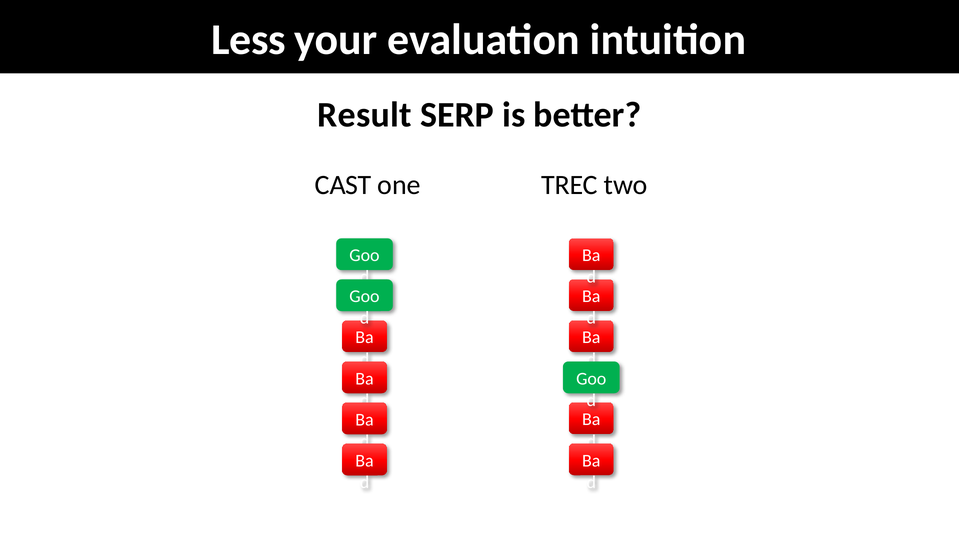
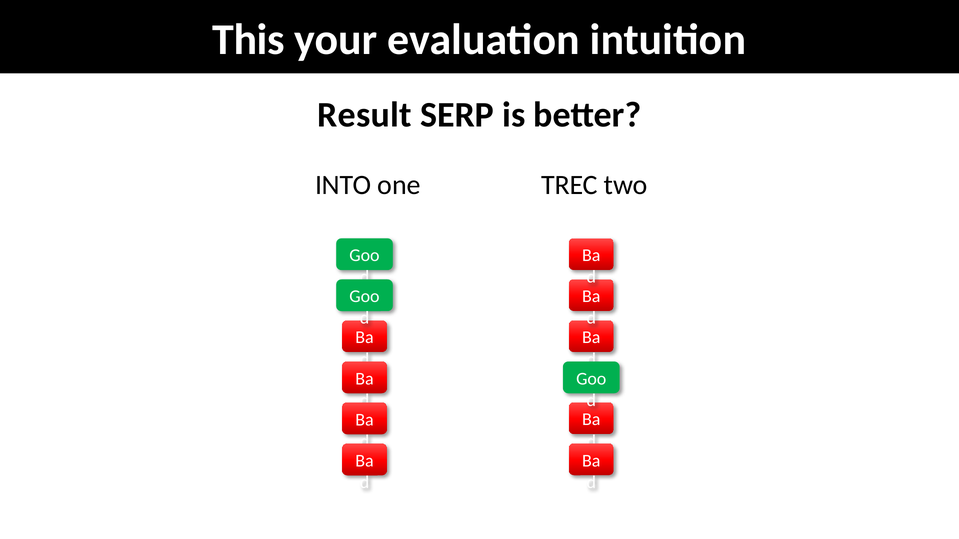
Less: Less -> This
CAST: CAST -> INTO
